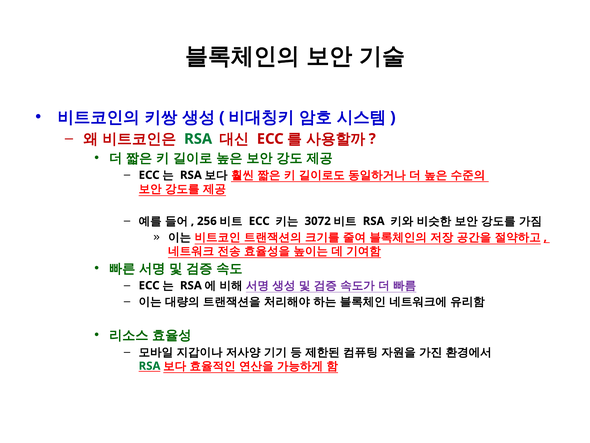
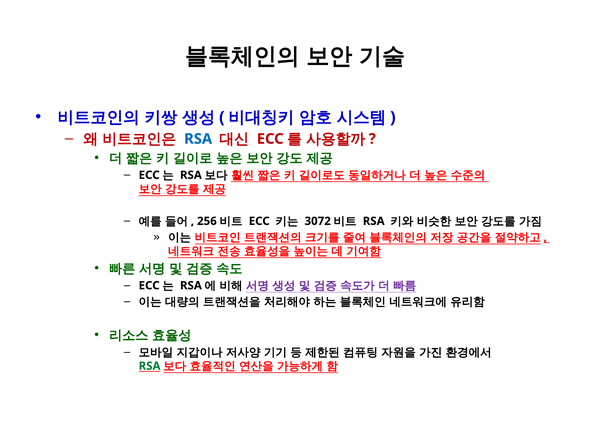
RSA at (198, 139) colour: green -> blue
